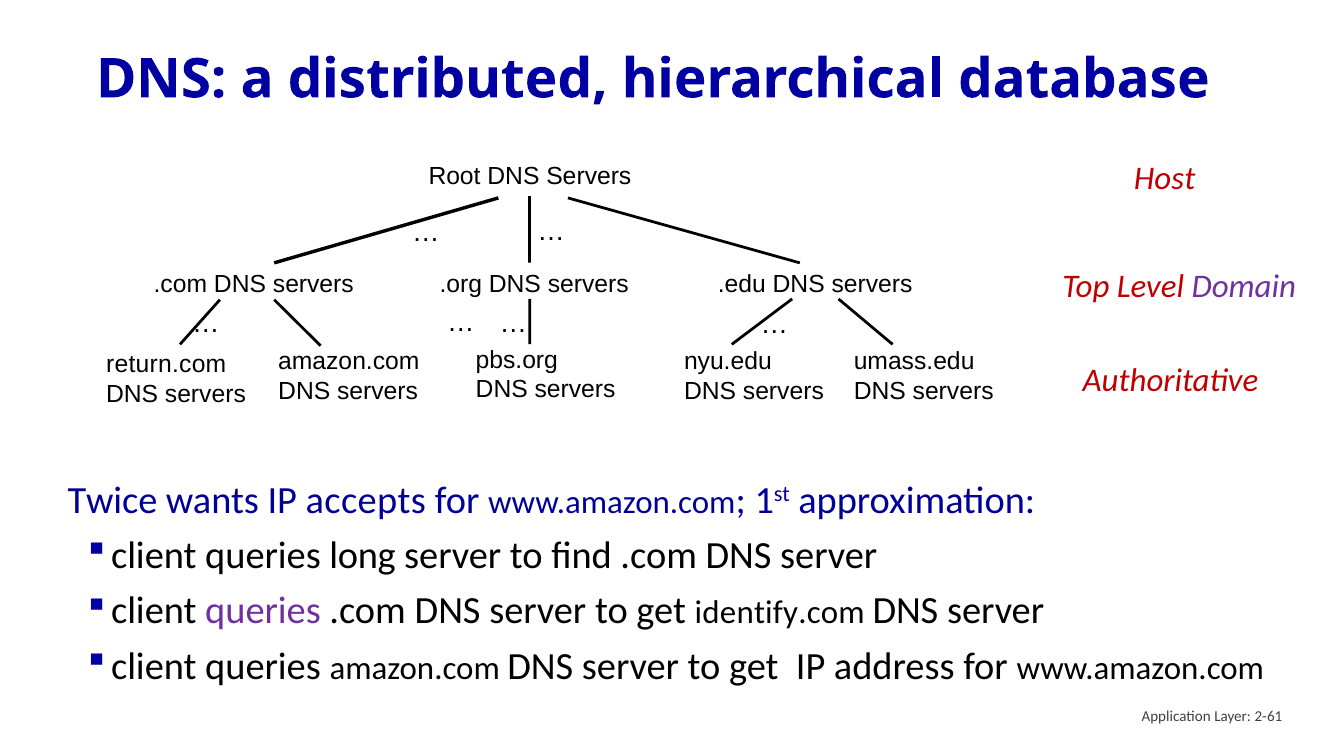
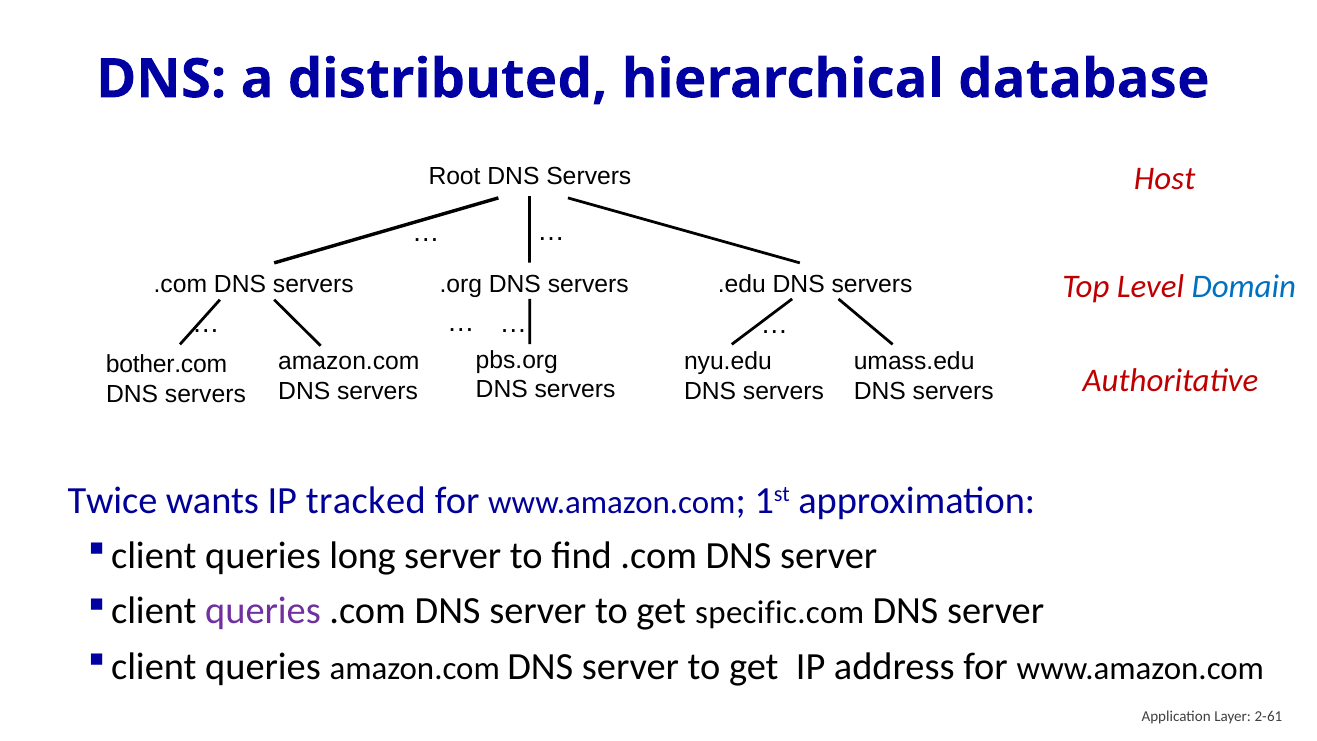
Domain colour: purple -> blue
return.com: return.com -> bother.com
accepts: accepts -> tracked
identify.com: identify.com -> specific.com
